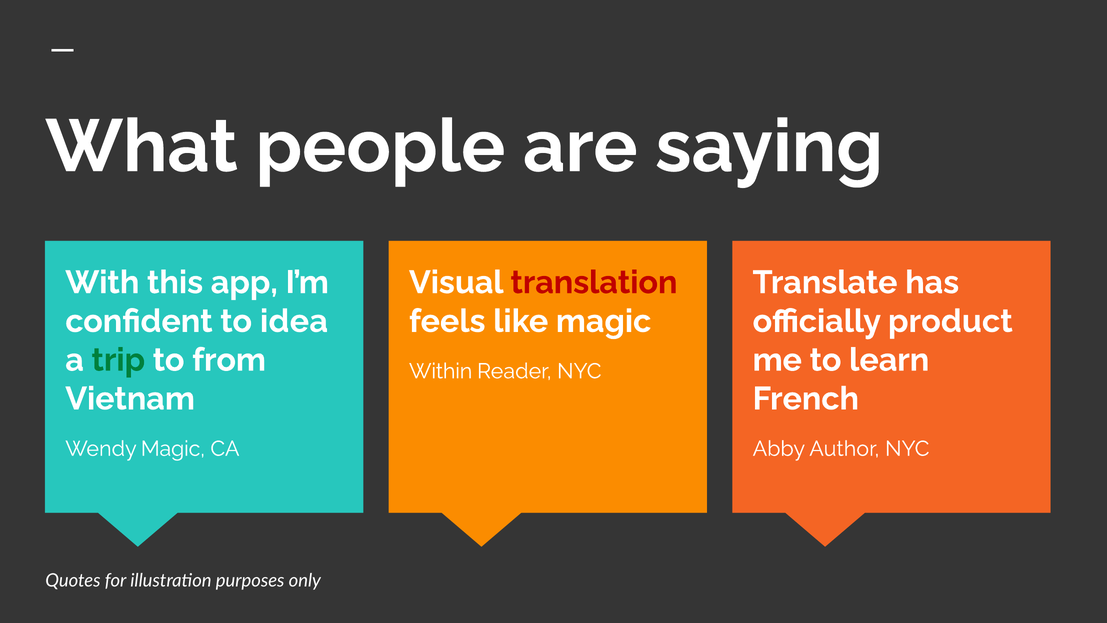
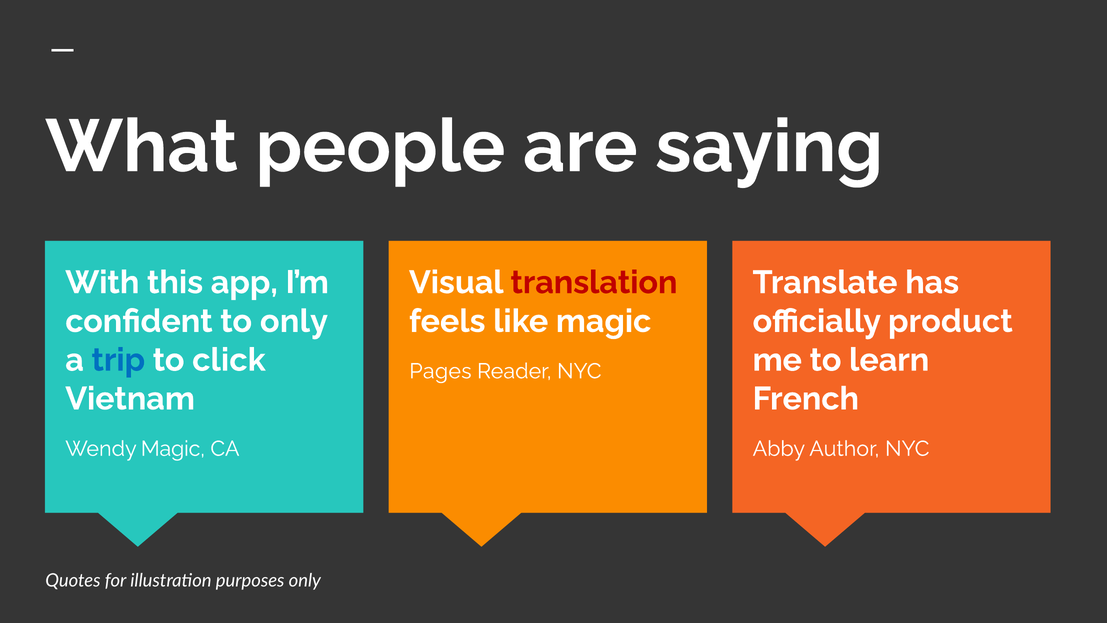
to idea: idea -> only
trip colour: green -> blue
from: from -> click
Within: Within -> Pages
